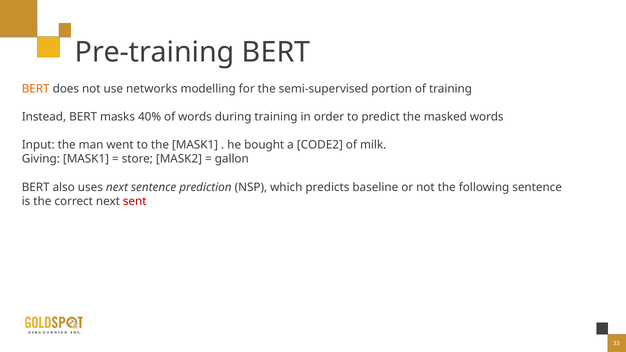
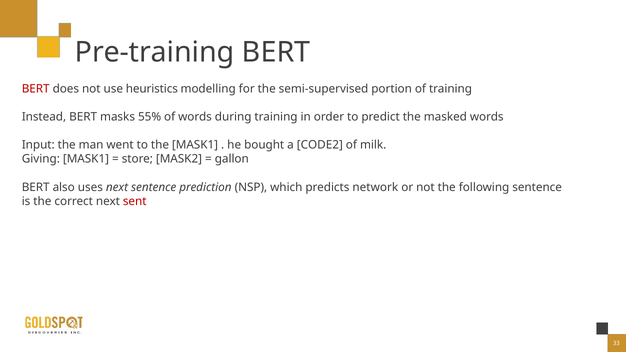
BERT at (36, 89) colour: orange -> red
networks: networks -> heuristics
40%: 40% -> 55%
baseline: baseline -> network
